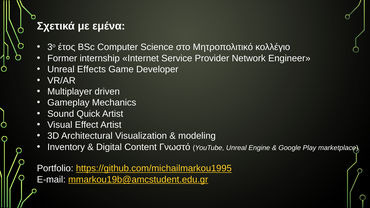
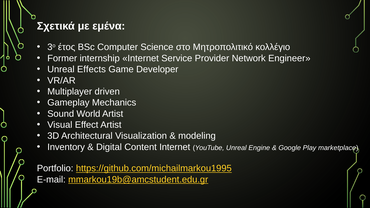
Quick: Quick -> World
Content Γνωστό: Γνωστό -> Internet
